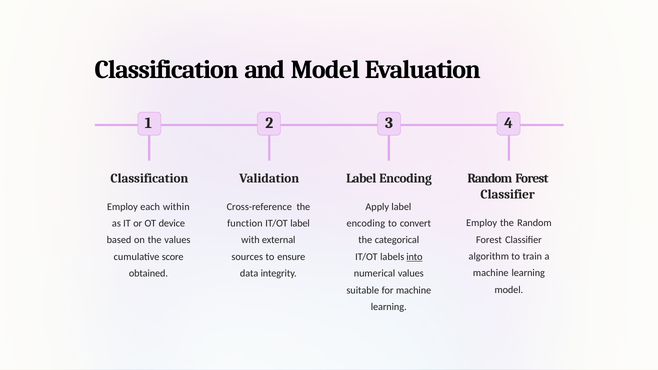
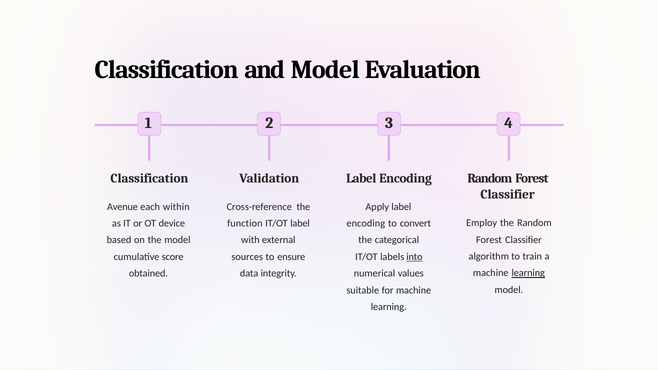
Employ at (122, 207): Employ -> Avenue
the values: values -> model
learning at (528, 273) underline: none -> present
